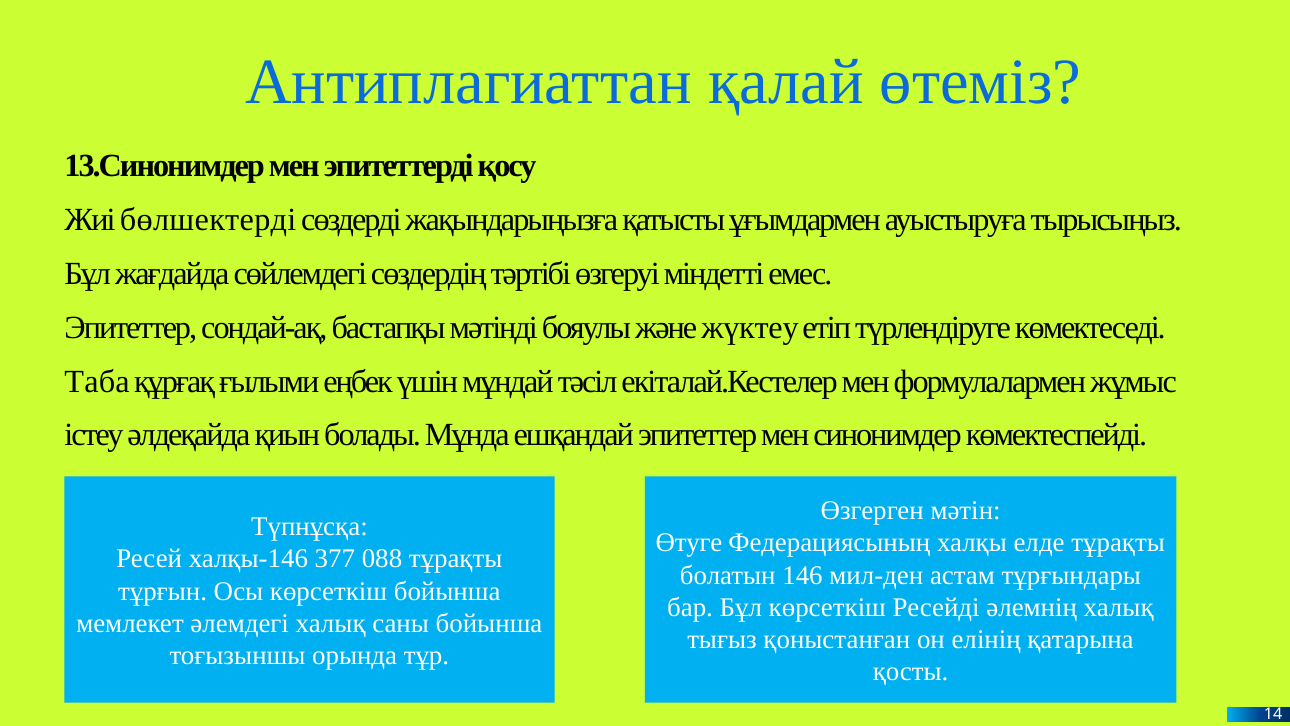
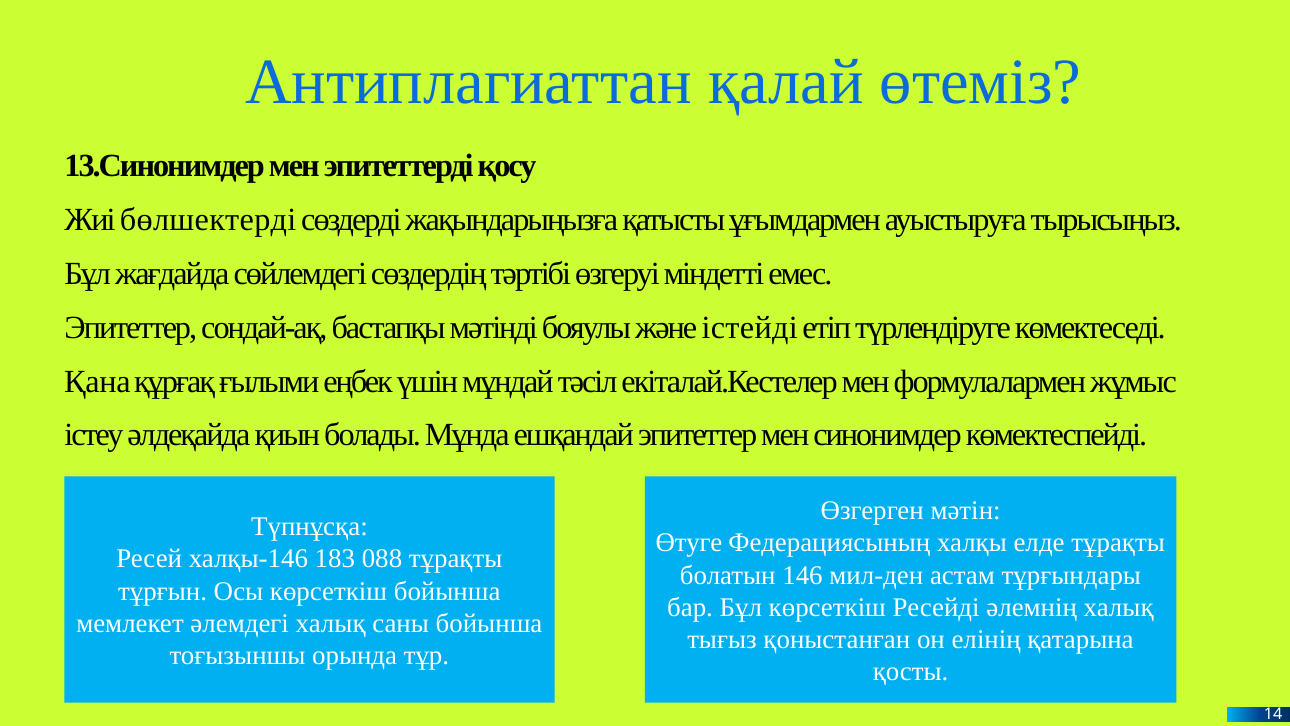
жүктеу: жүктеу -> істейді
Таба: Таба -> Қана
377: 377 -> 183
